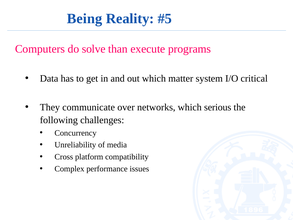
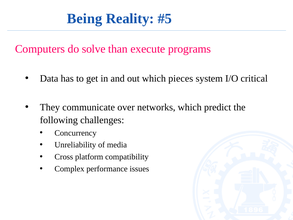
matter: matter -> pieces
serious: serious -> predict
